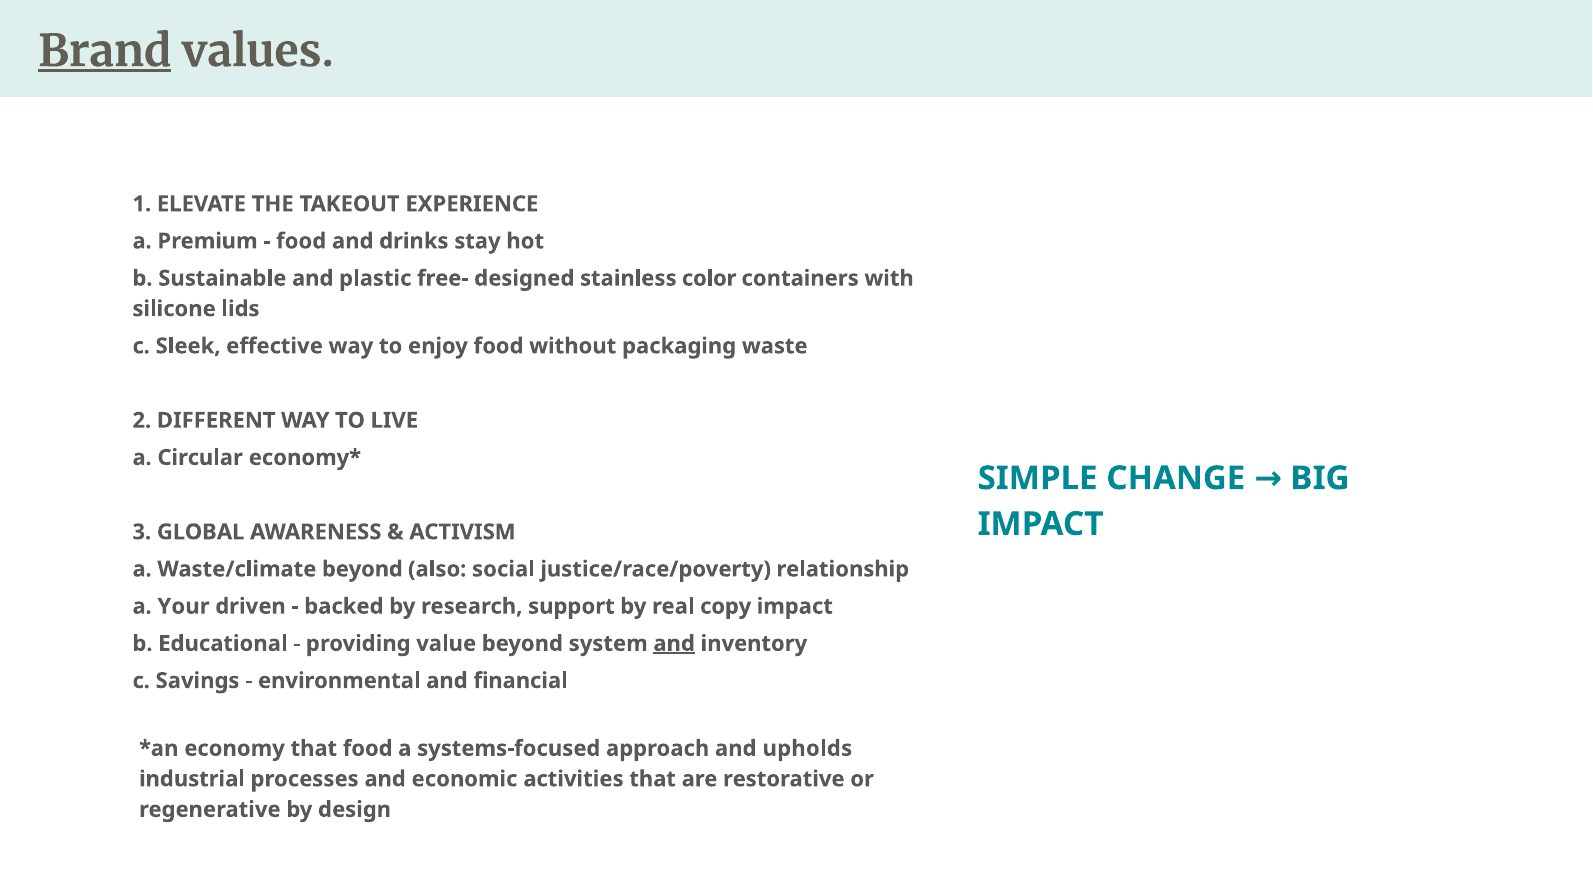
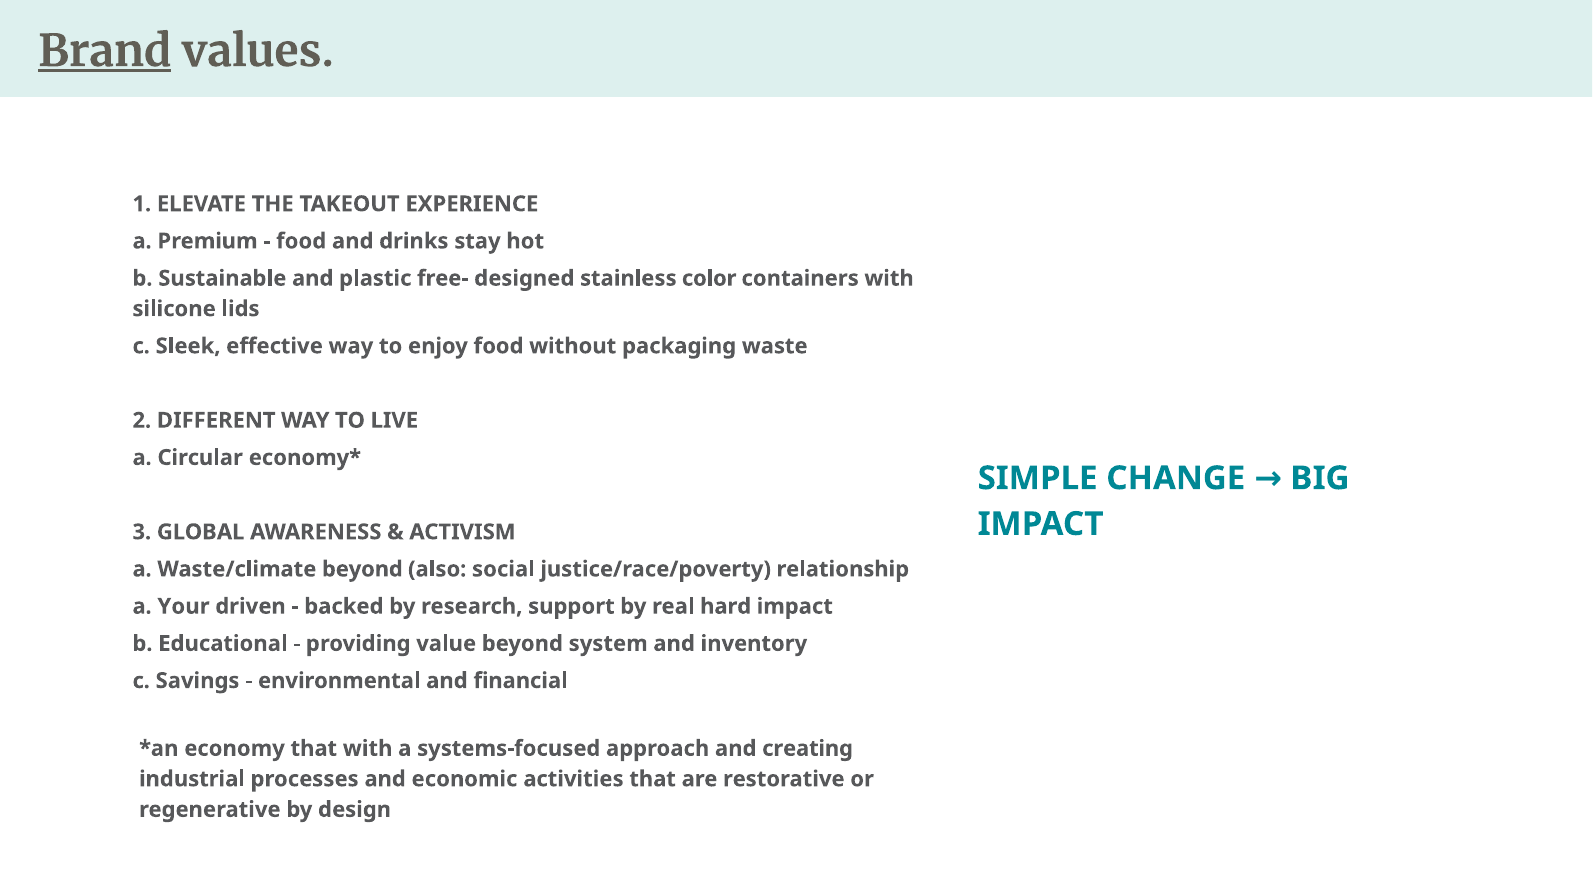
copy: copy -> hard
and at (674, 644) underline: present -> none
that food: food -> with
upholds: upholds -> creating
